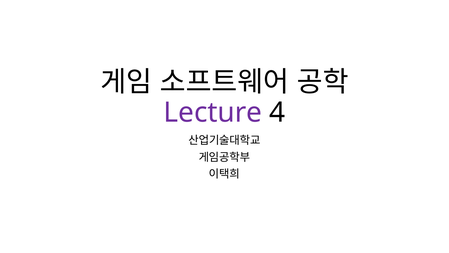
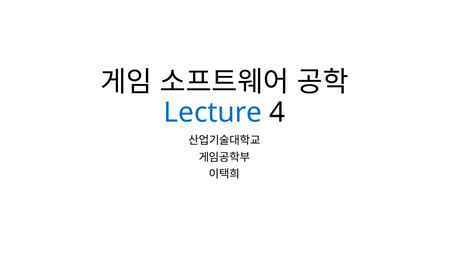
Lecture colour: purple -> blue
